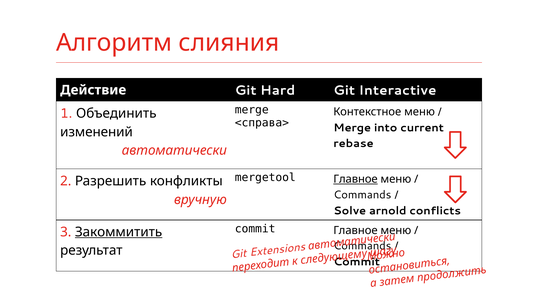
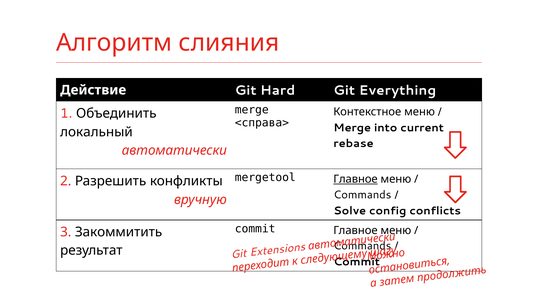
Interactive: Interactive -> Everything
изменений: изменений -> локальный
arnold: arnold -> config
Закоммитить underline: present -> none
